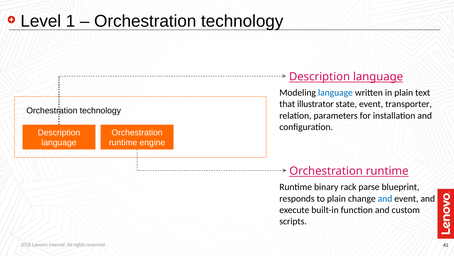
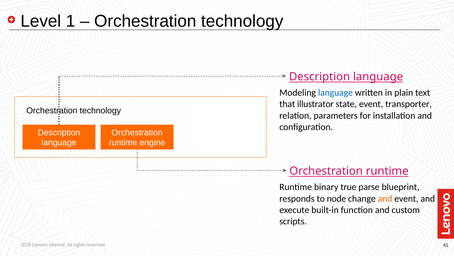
rack: rack -> true
to plain: plain -> node
and at (385, 198) colour: blue -> orange
